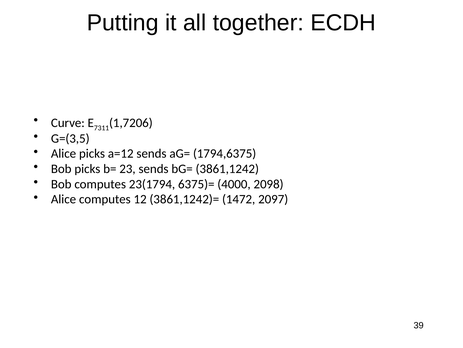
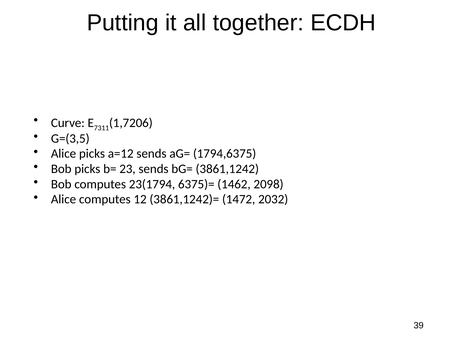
4000: 4000 -> 1462
2097: 2097 -> 2032
